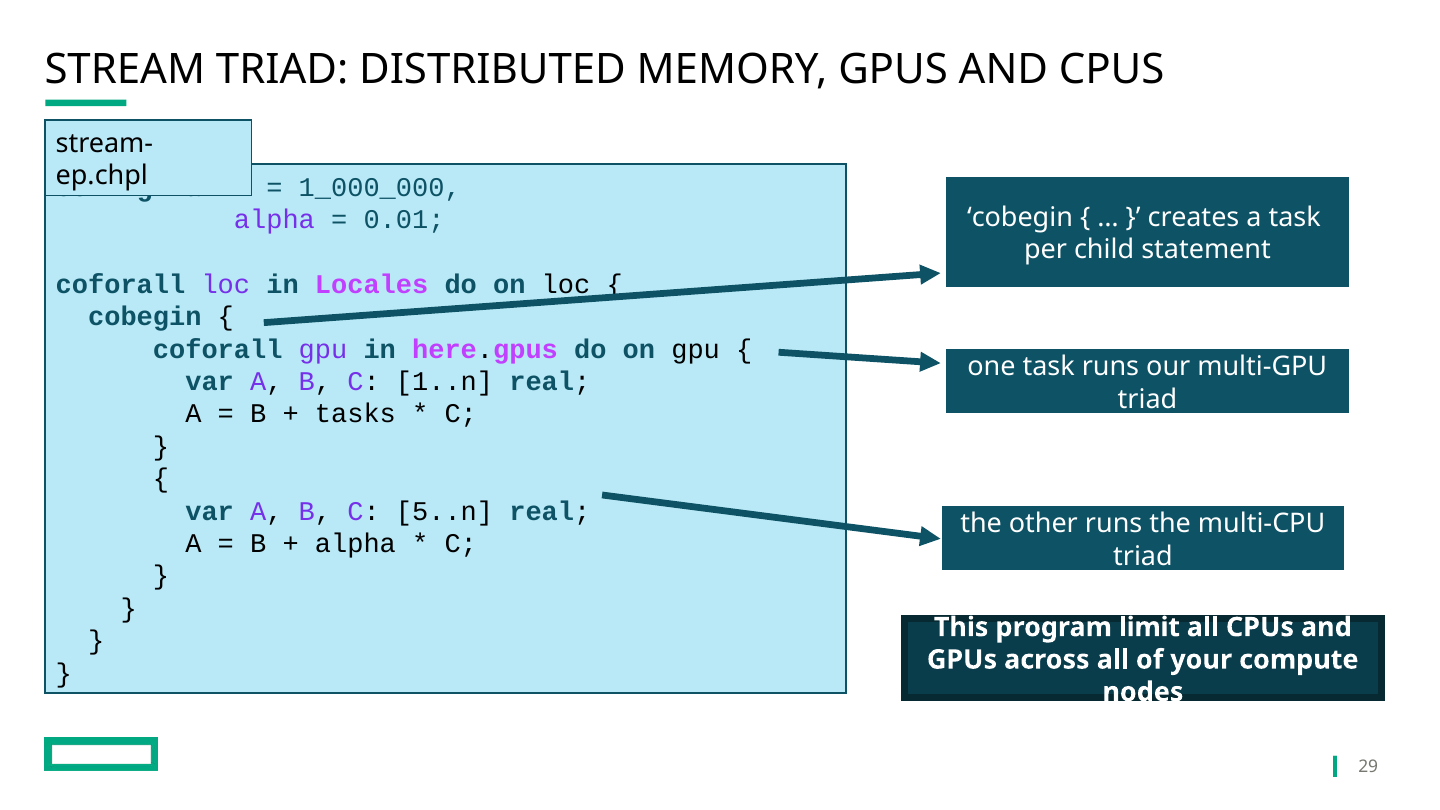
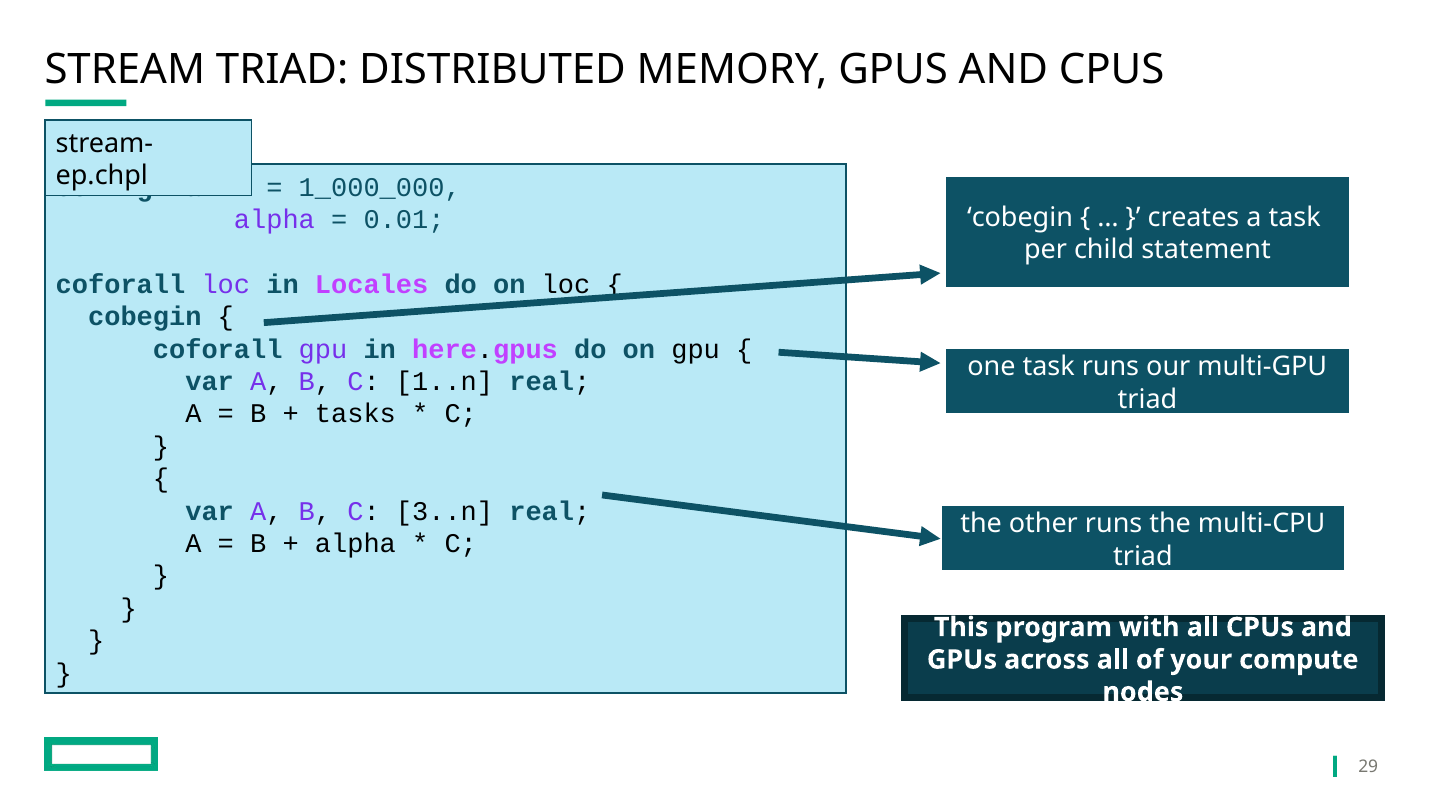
5..n: 5..n -> 3..n
limit: limit -> with
